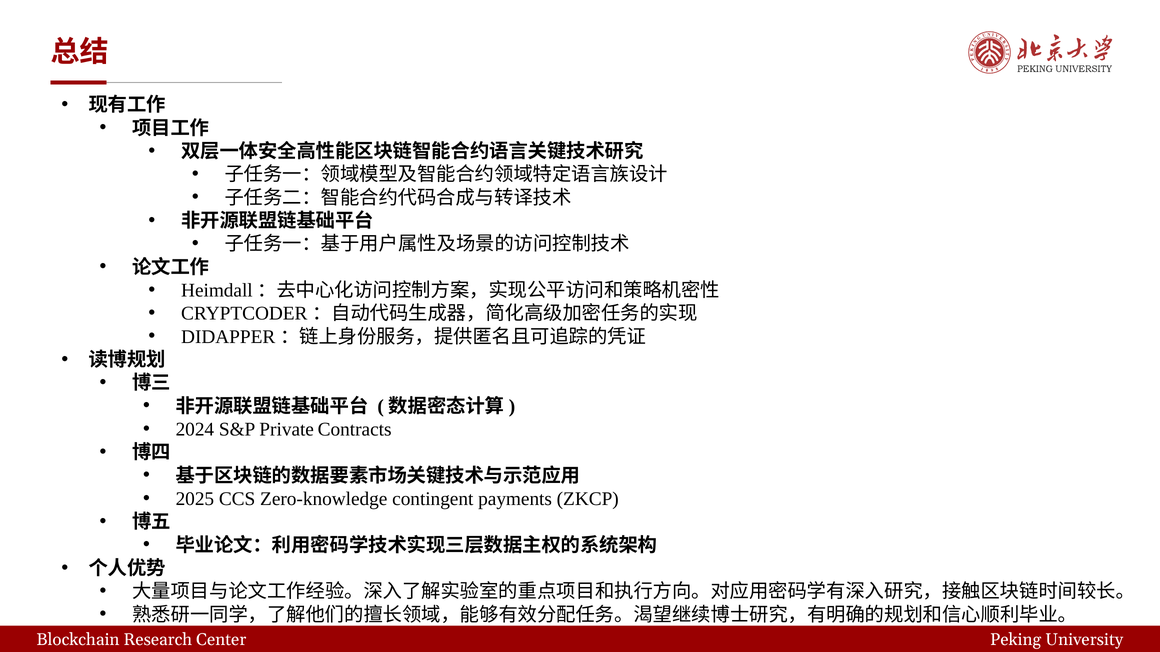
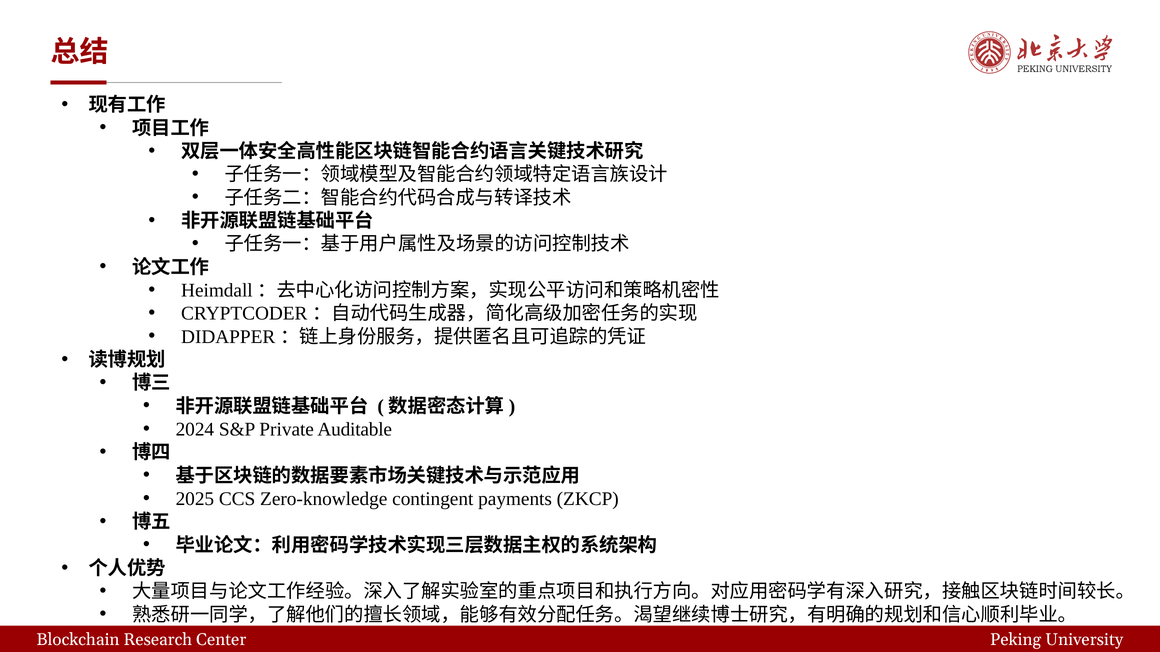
Contracts: Contracts -> Auditable
